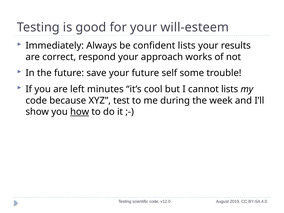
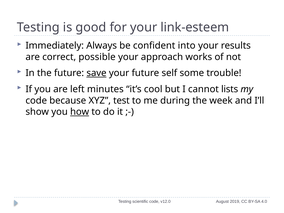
will-esteem: will-esteem -> link-esteem
confident lists: lists -> into
respond: respond -> possible
save underline: none -> present
